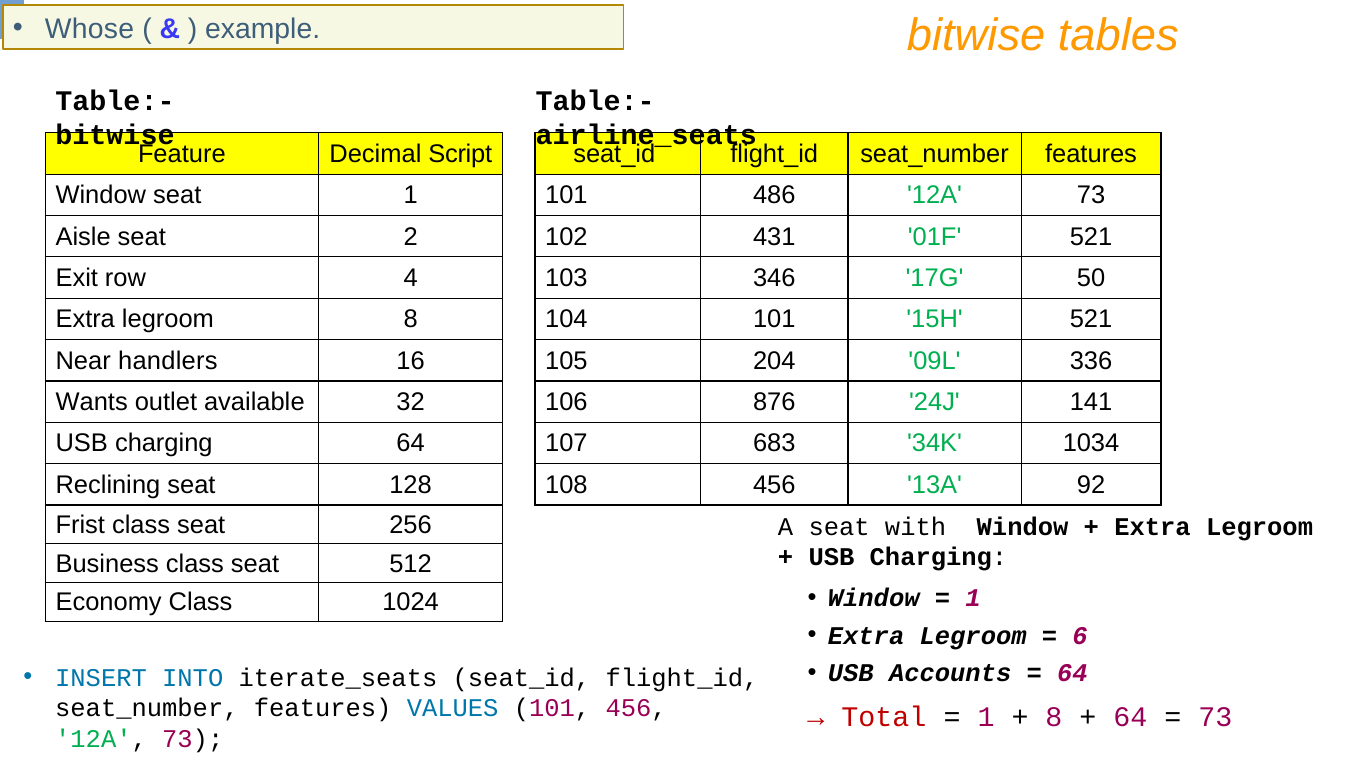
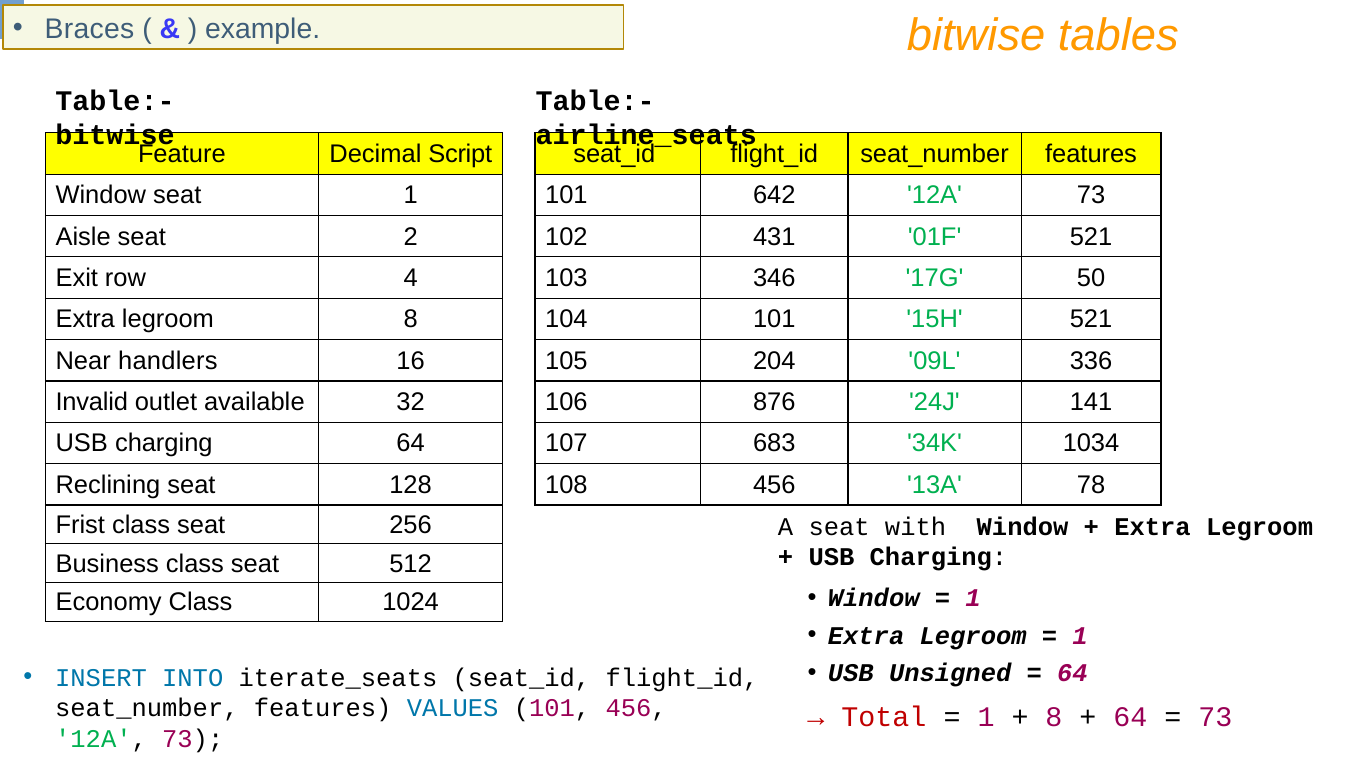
Whose: Whose -> Braces
486: 486 -> 642
Wants: Wants -> Invalid
92: 92 -> 78
6 at (1080, 635): 6 -> 1
Accounts: Accounts -> Unsigned
